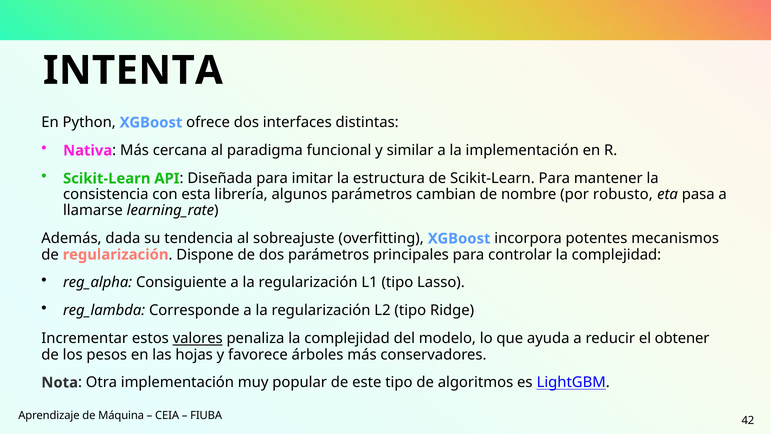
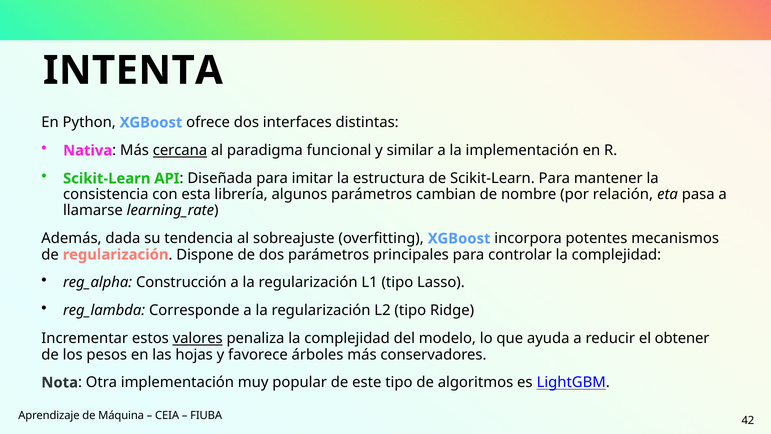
cercana underline: none -> present
robusto: robusto -> relación
Consiguiente: Consiguiente -> Construcción
